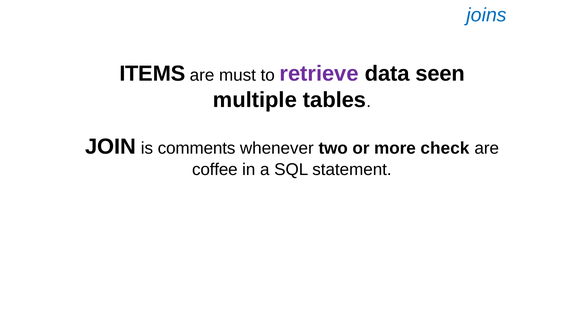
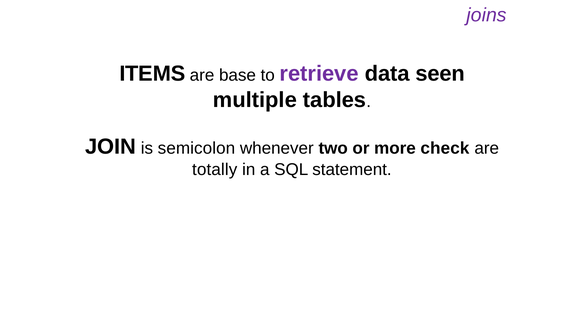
joins colour: blue -> purple
must: must -> base
comments: comments -> semicolon
coffee: coffee -> totally
